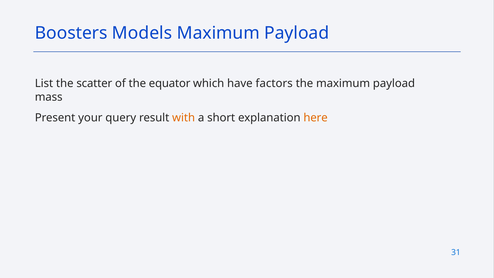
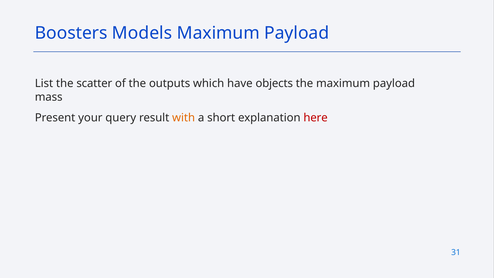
equator: equator -> outputs
factors: factors -> objects
here colour: orange -> red
